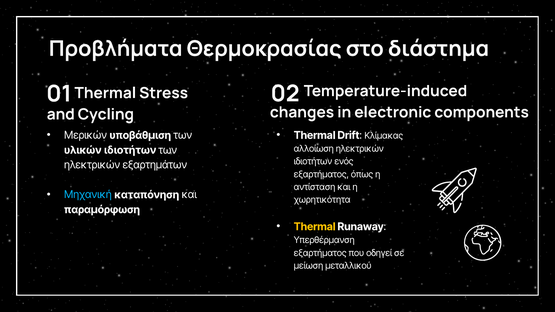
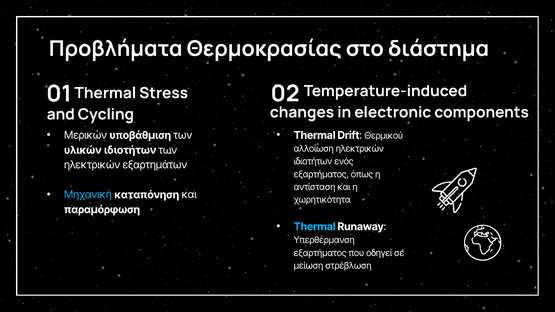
Κλίμακας: Κλίμακας -> Θερμικού
Thermal at (315, 227) colour: yellow -> light blue
μεταλλικού: μεταλλικού -> στρέβλωση
